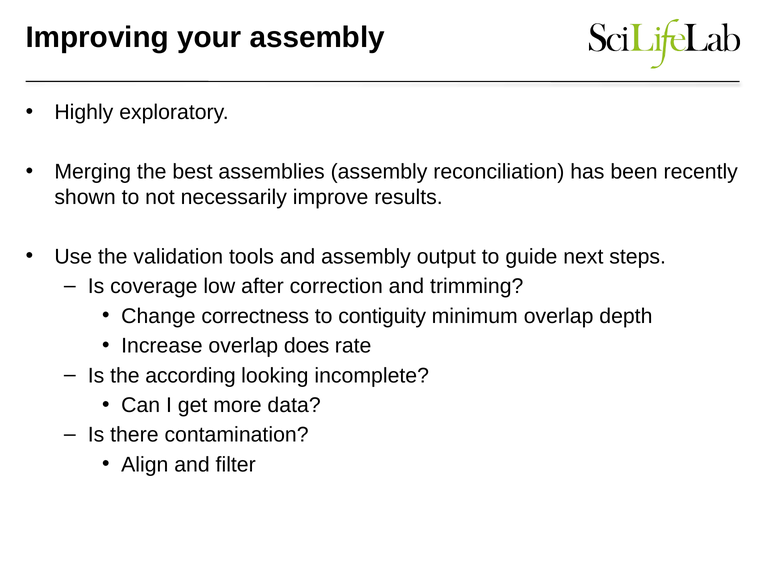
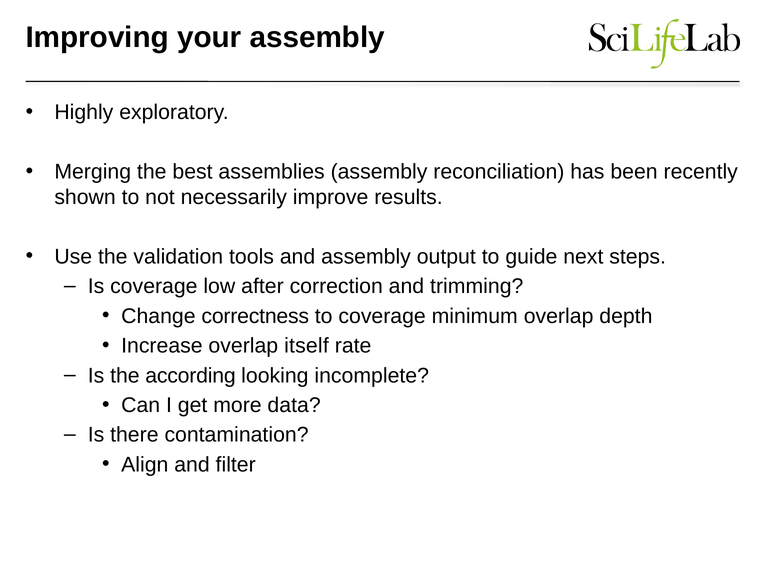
to contiguity: contiguity -> coverage
does: does -> itself
